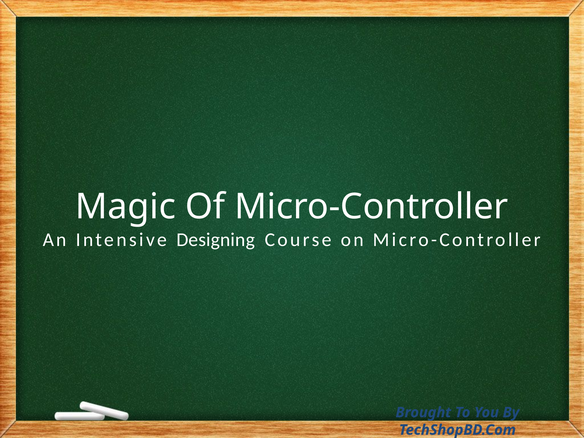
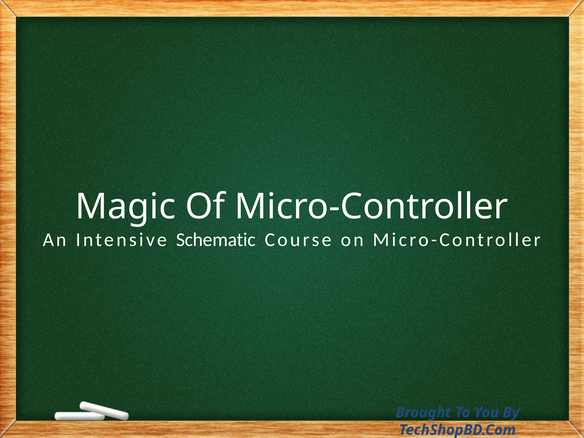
Designing: Designing -> Schematic
